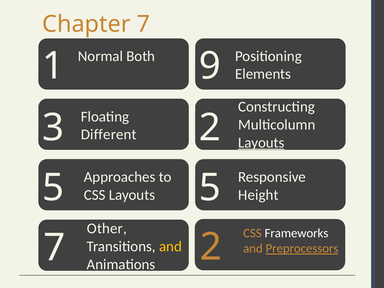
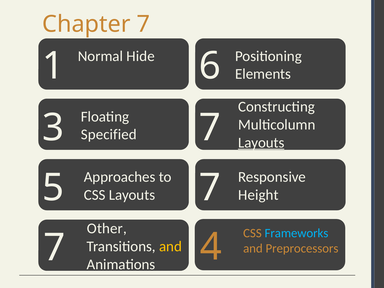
Both: Both -> Hide
9: 9 -> 6
3 2: 2 -> 7
Different: Different -> Specified
5 5: 5 -> 7
Frameworks colour: white -> light blue
Preprocessors underline: present -> none
Animations 2: 2 -> 4
